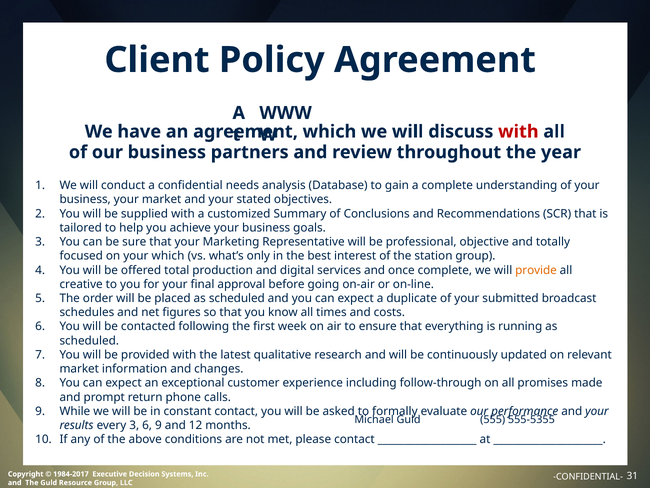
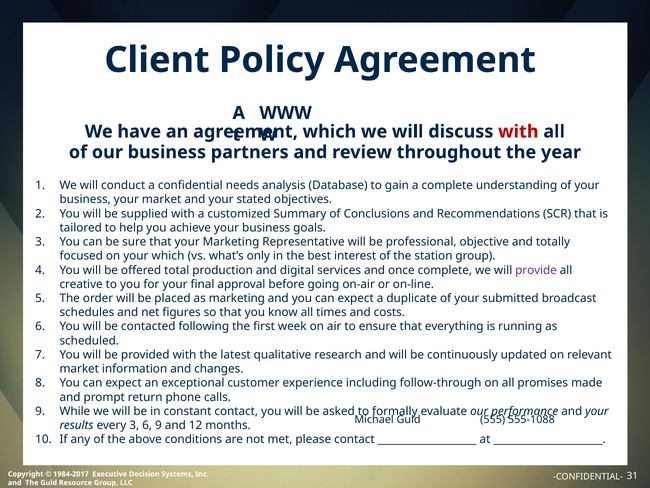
provide colour: orange -> purple
placed as scheduled: scheduled -> marketing
555-5355: 555-5355 -> 555-1088
